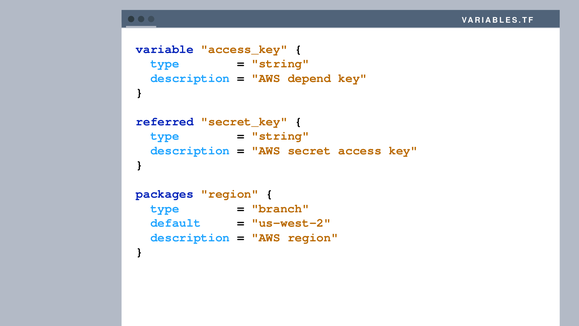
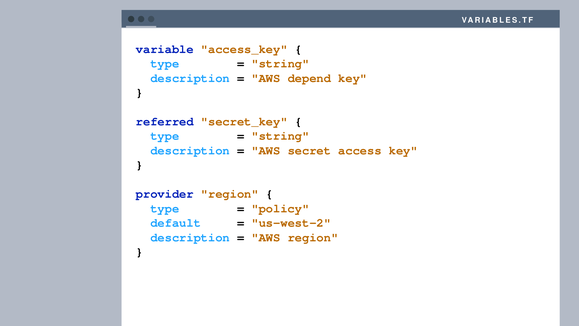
packages: packages -> provider
branch: branch -> policy
